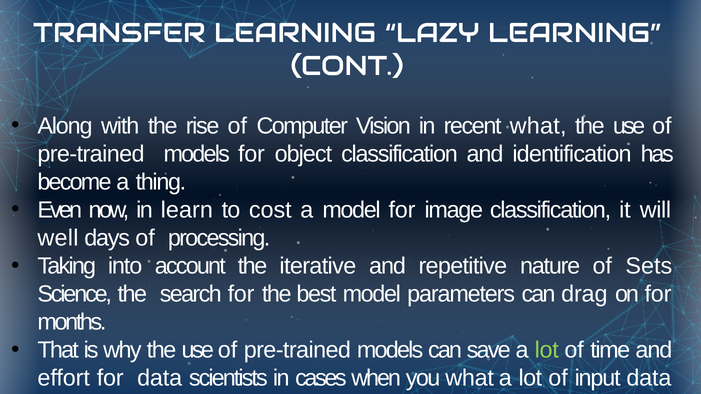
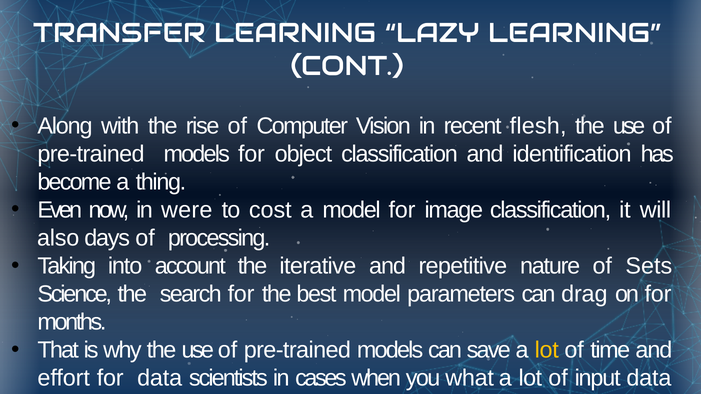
recent what: what -> flesh
learn: learn -> were
well: well -> also
lot at (547, 350) colour: light green -> yellow
